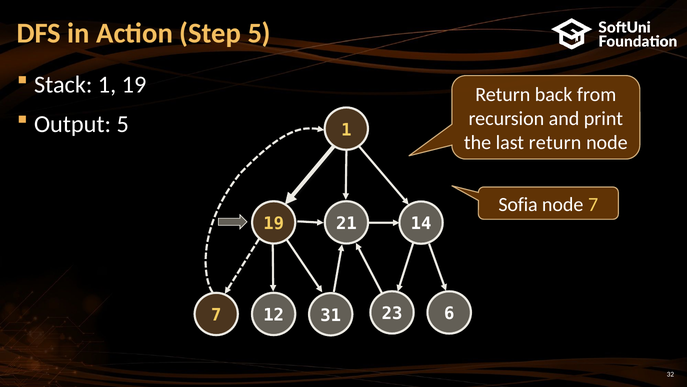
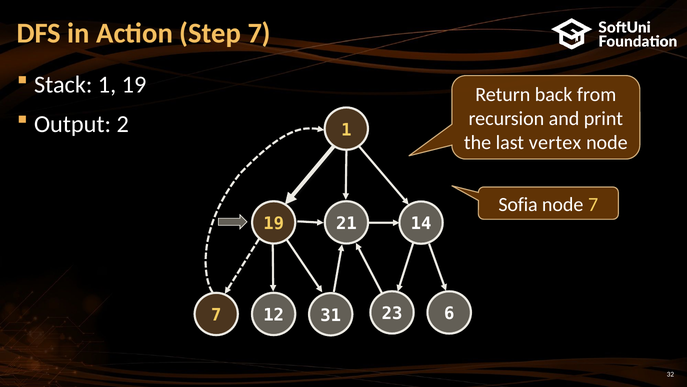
Step 5: 5 -> 7
Output 5: 5 -> 2
last return: return -> vertex
